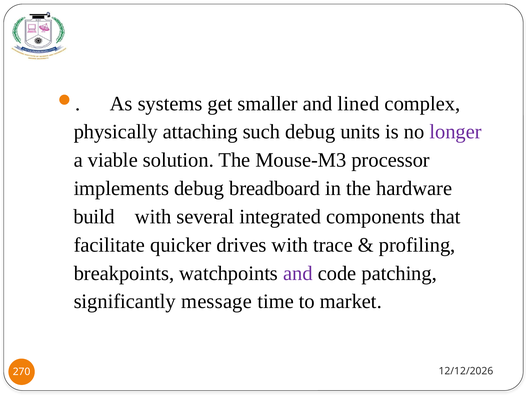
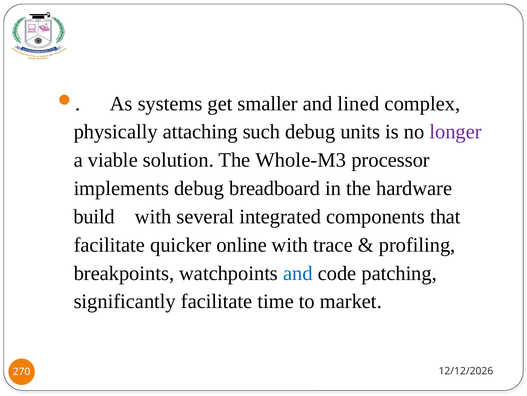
Mouse-M3: Mouse-M3 -> Whole-M3
drives: drives -> online
and at (298, 273) colour: purple -> blue
significantly message: message -> facilitate
